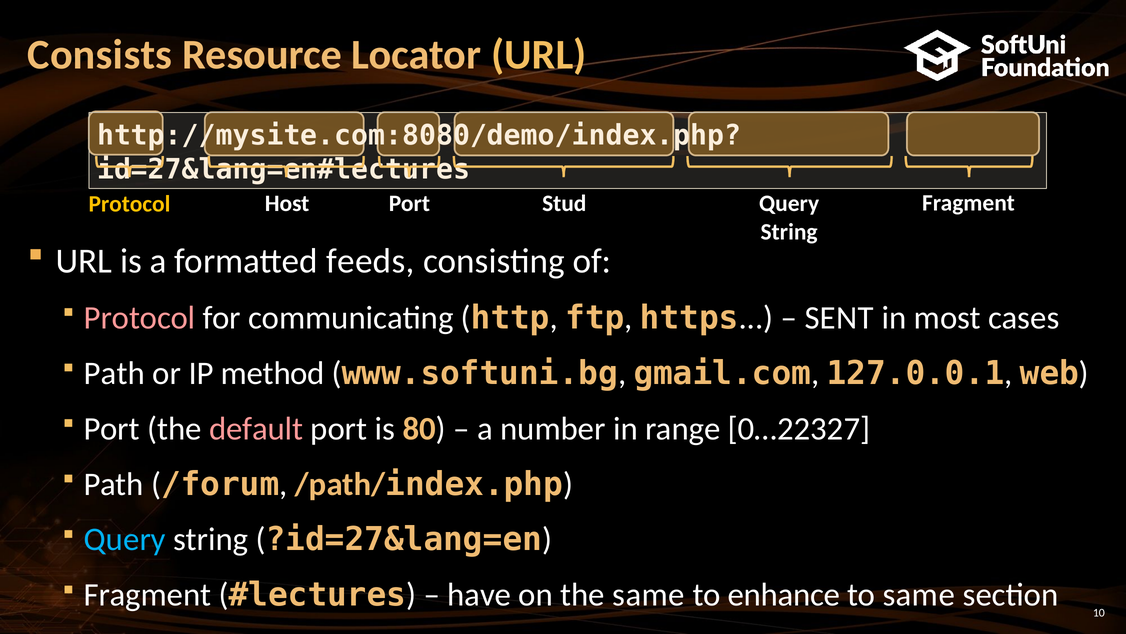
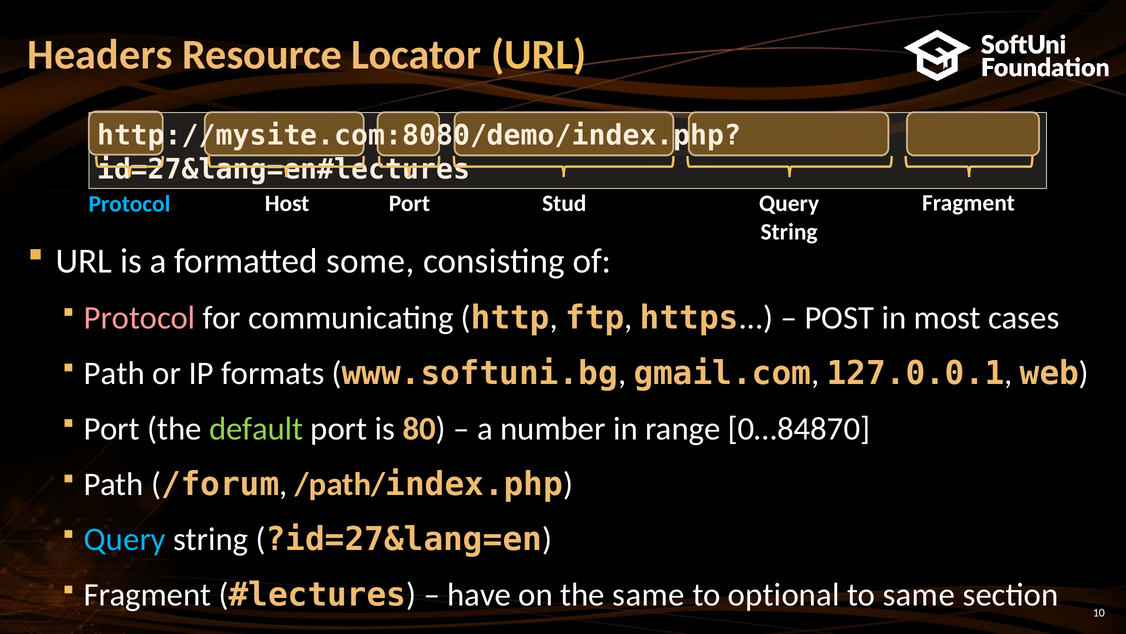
Consists: Consists -> Headers
Protocol at (129, 204) colour: yellow -> light blue
feeds: feeds -> some
SENT: SENT -> POST
method: method -> formats
default colour: pink -> light green
0…22327: 0…22327 -> 0…84870
enhance: enhance -> optional
